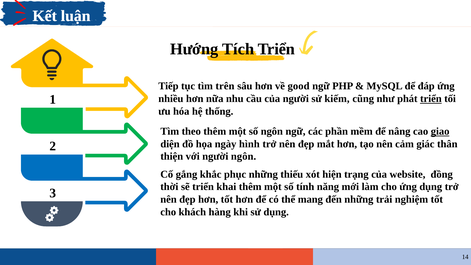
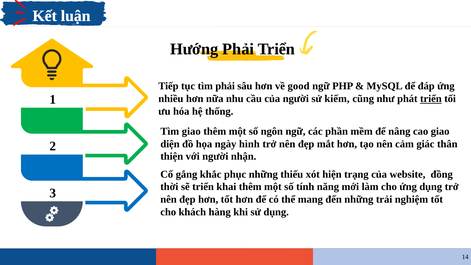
Hướng Tích: Tích -> Phải
tìm trên: trên -> phải
Tìm theo: theo -> giao
giao at (440, 131) underline: present -> none
người ngôn: ngôn -> nhận
